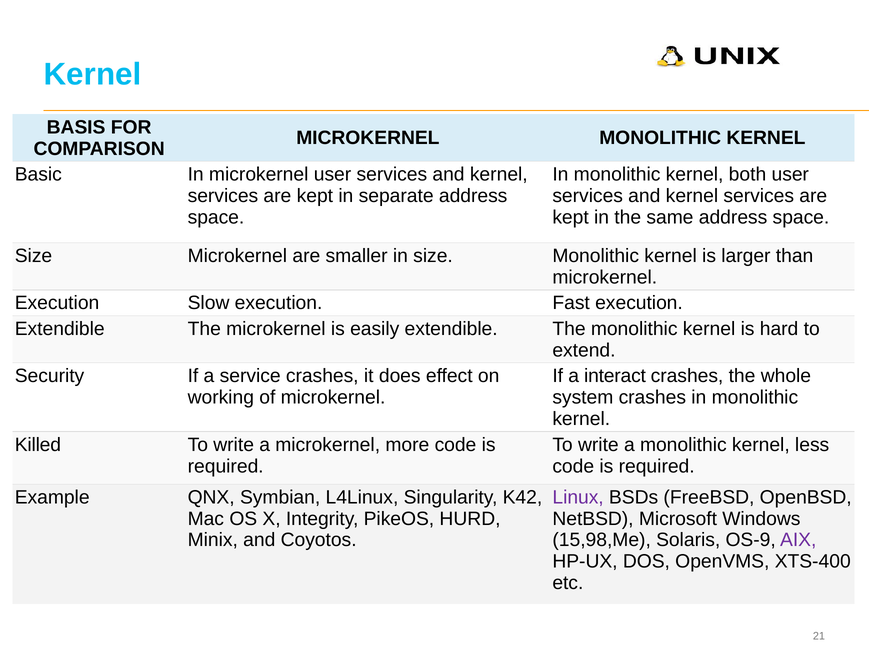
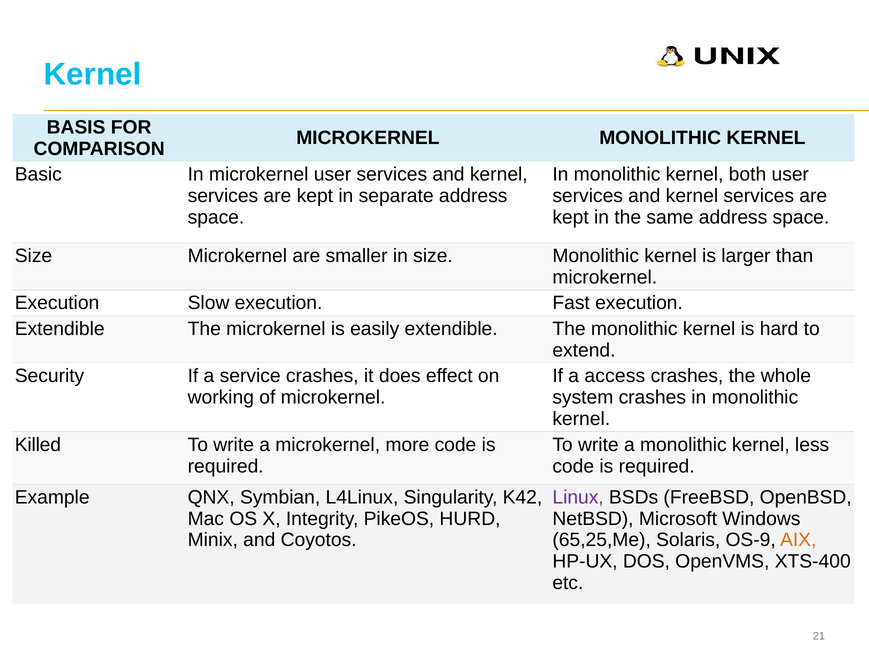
interact: interact -> access
15,98,Me: 15,98,Me -> 65,25,Me
AIX colour: purple -> orange
